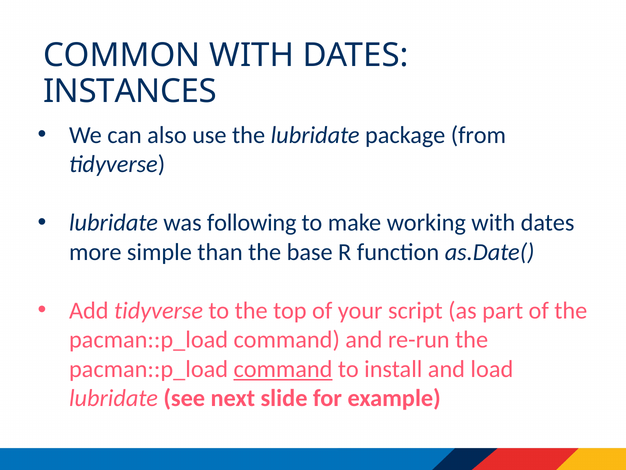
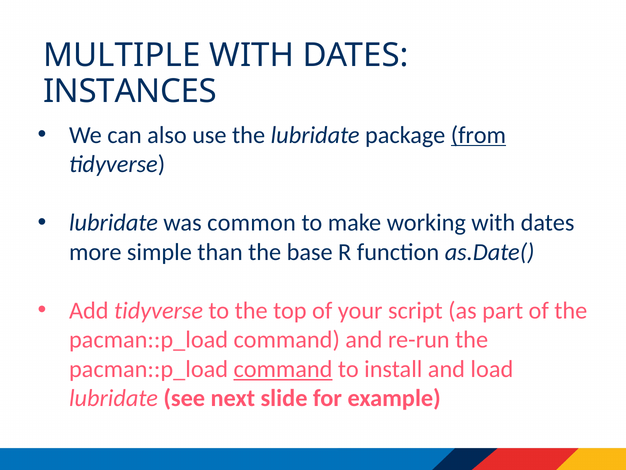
COMMON: COMMON -> MULTIPLE
from underline: none -> present
following: following -> common
